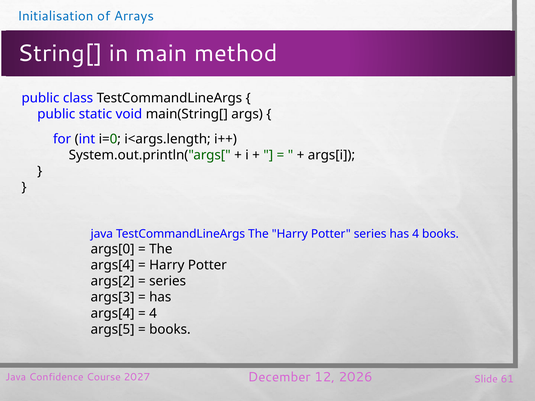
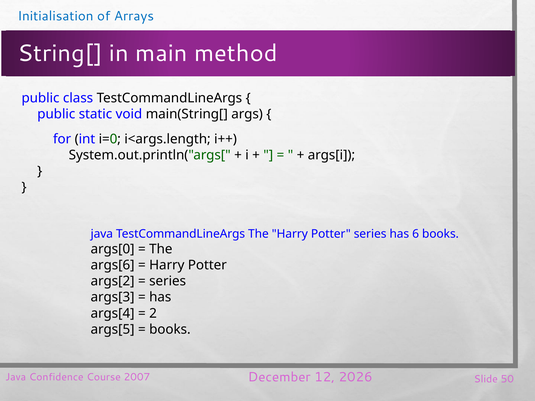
has 4: 4 -> 6
args[4 at (113, 265): args[4 -> args[6
4 at (153, 313): 4 -> 2
2027: 2027 -> 2007
61: 61 -> 50
